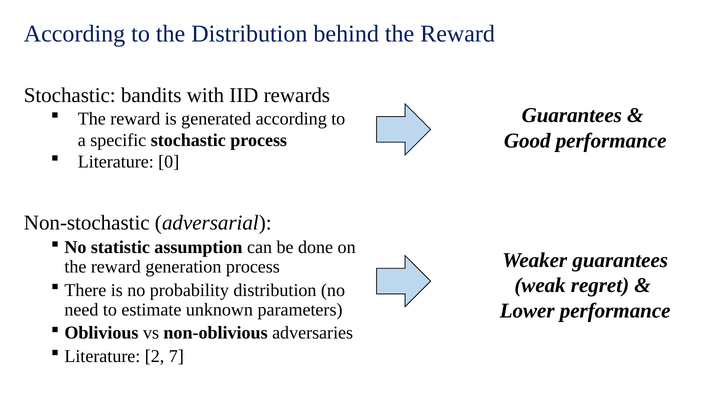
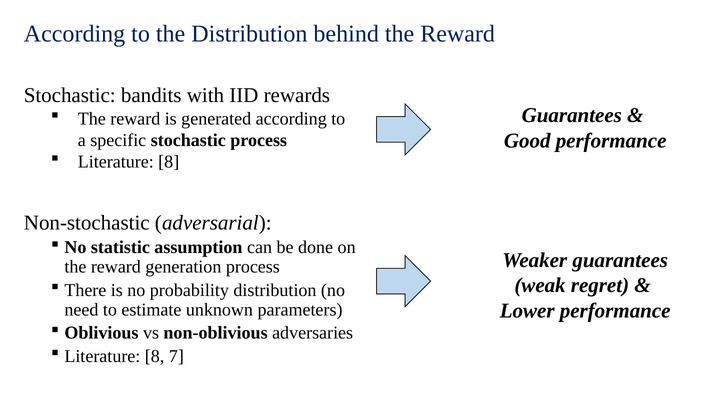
0 at (169, 162): 0 -> 8
2 at (155, 356): 2 -> 8
